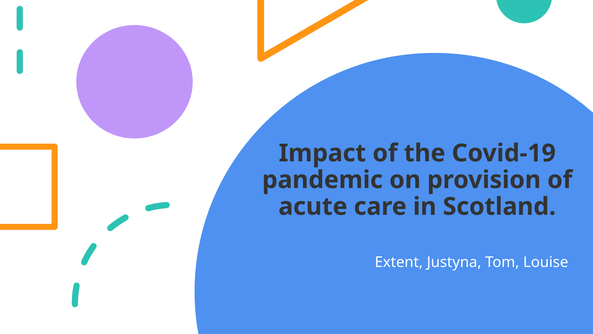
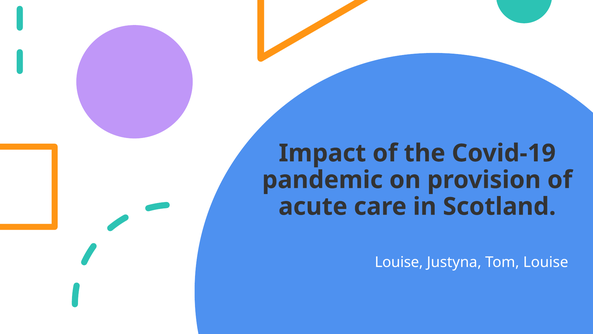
Extent at (399, 262): Extent -> Louise
